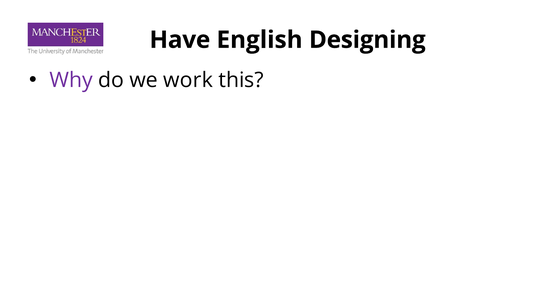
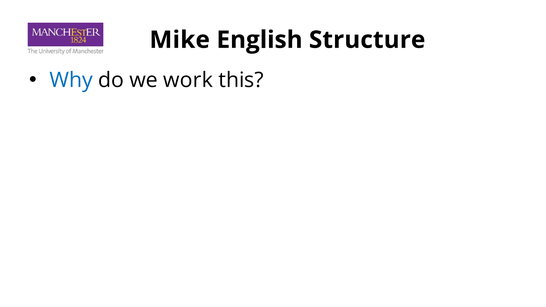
Have: Have -> Mike
Designing: Designing -> Structure
Why colour: purple -> blue
